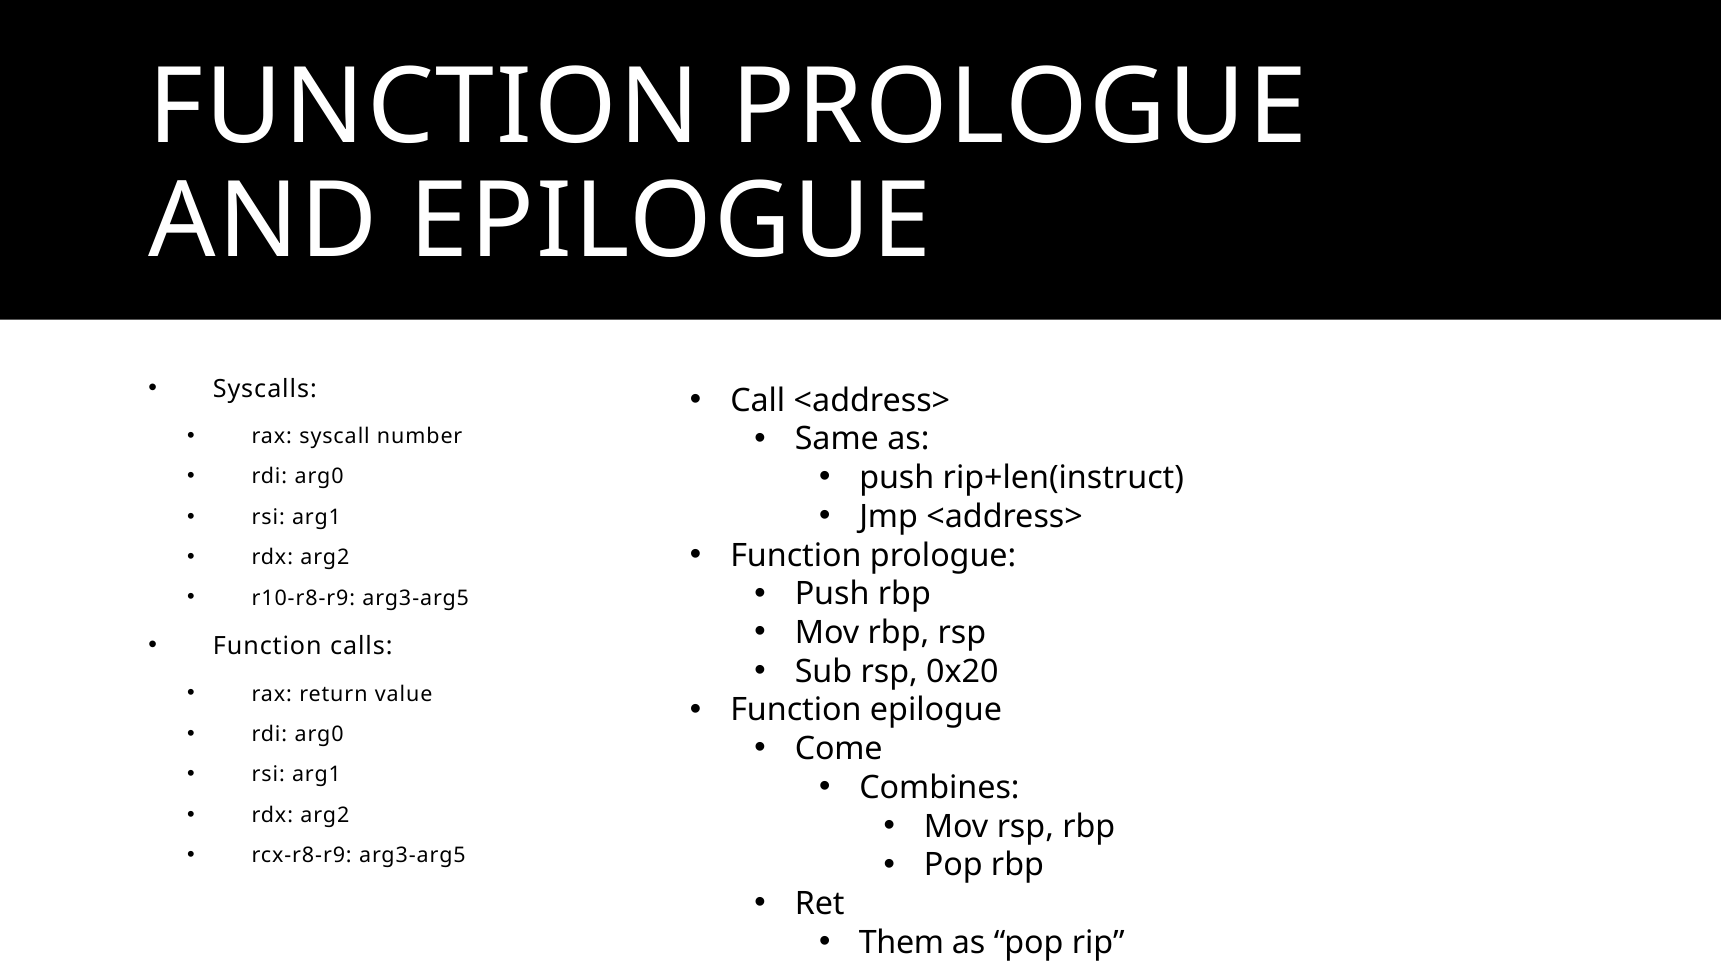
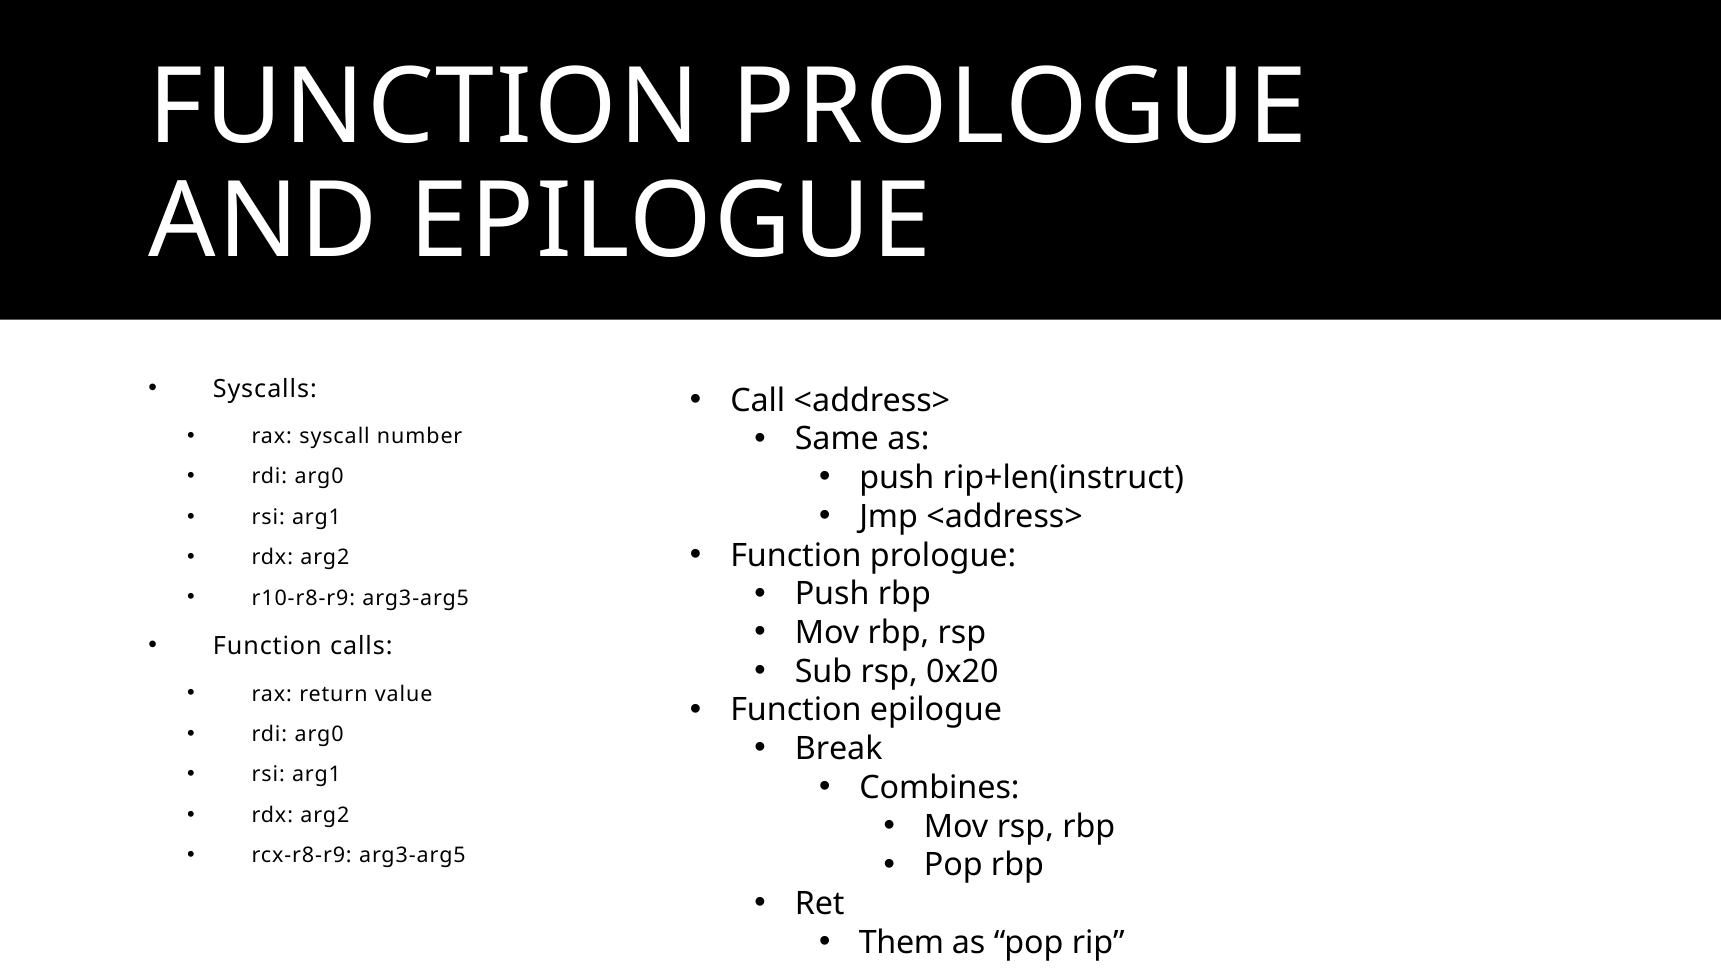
Come: Come -> Break
